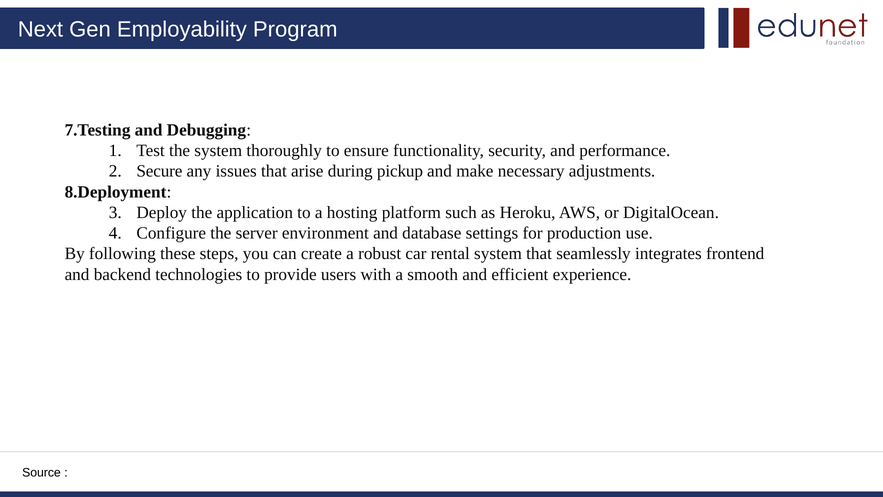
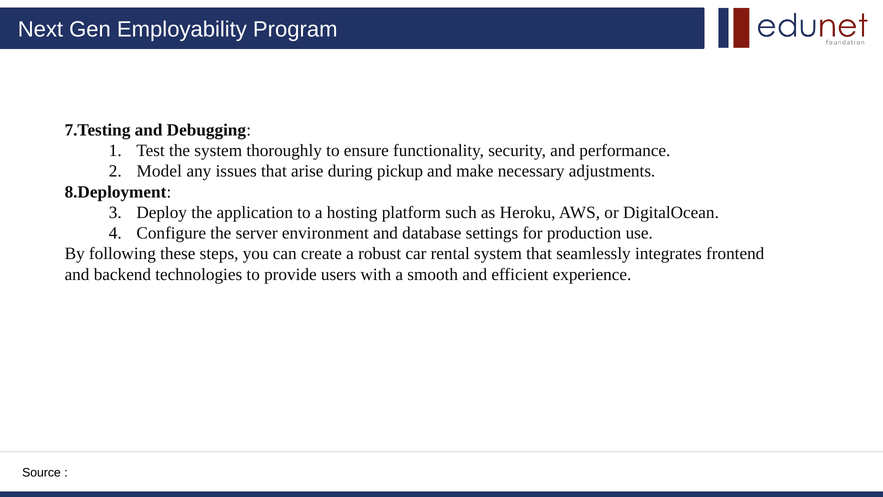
Secure: Secure -> Model
